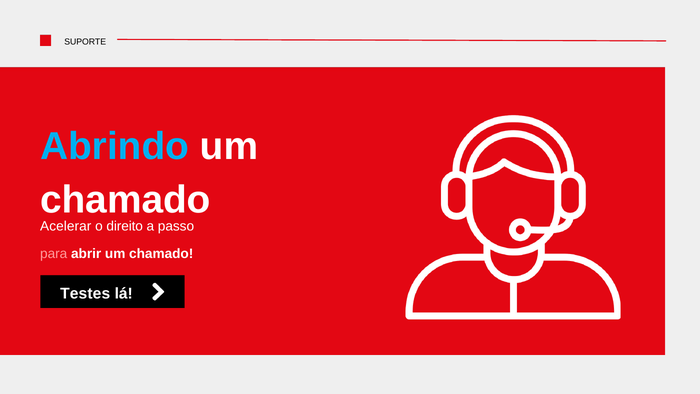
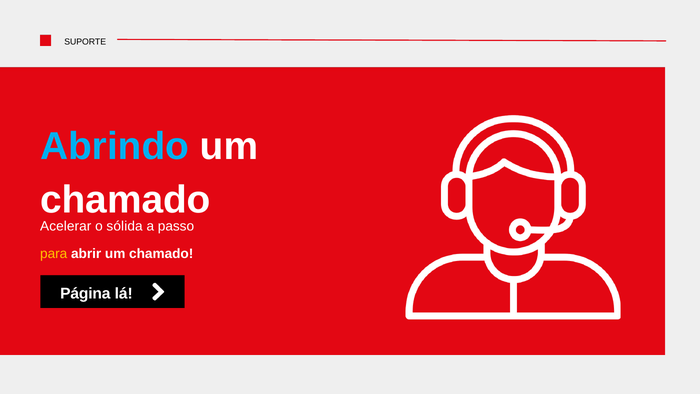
direito: direito -> sólida
para colour: pink -> yellow
Testes: Testes -> Página
